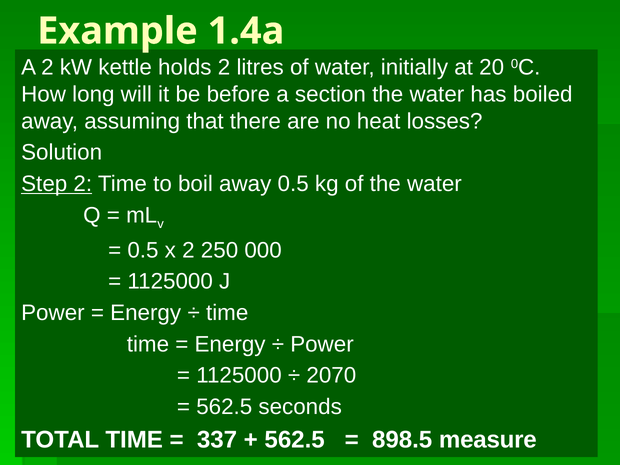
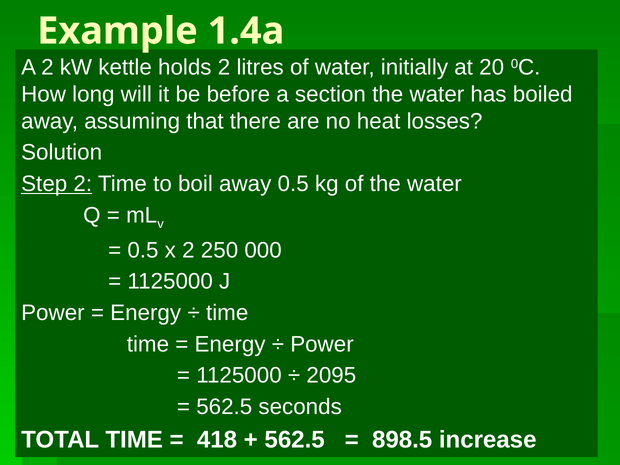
2070: 2070 -> 2095
337: 337 -> 418
measure: measure -> increase
